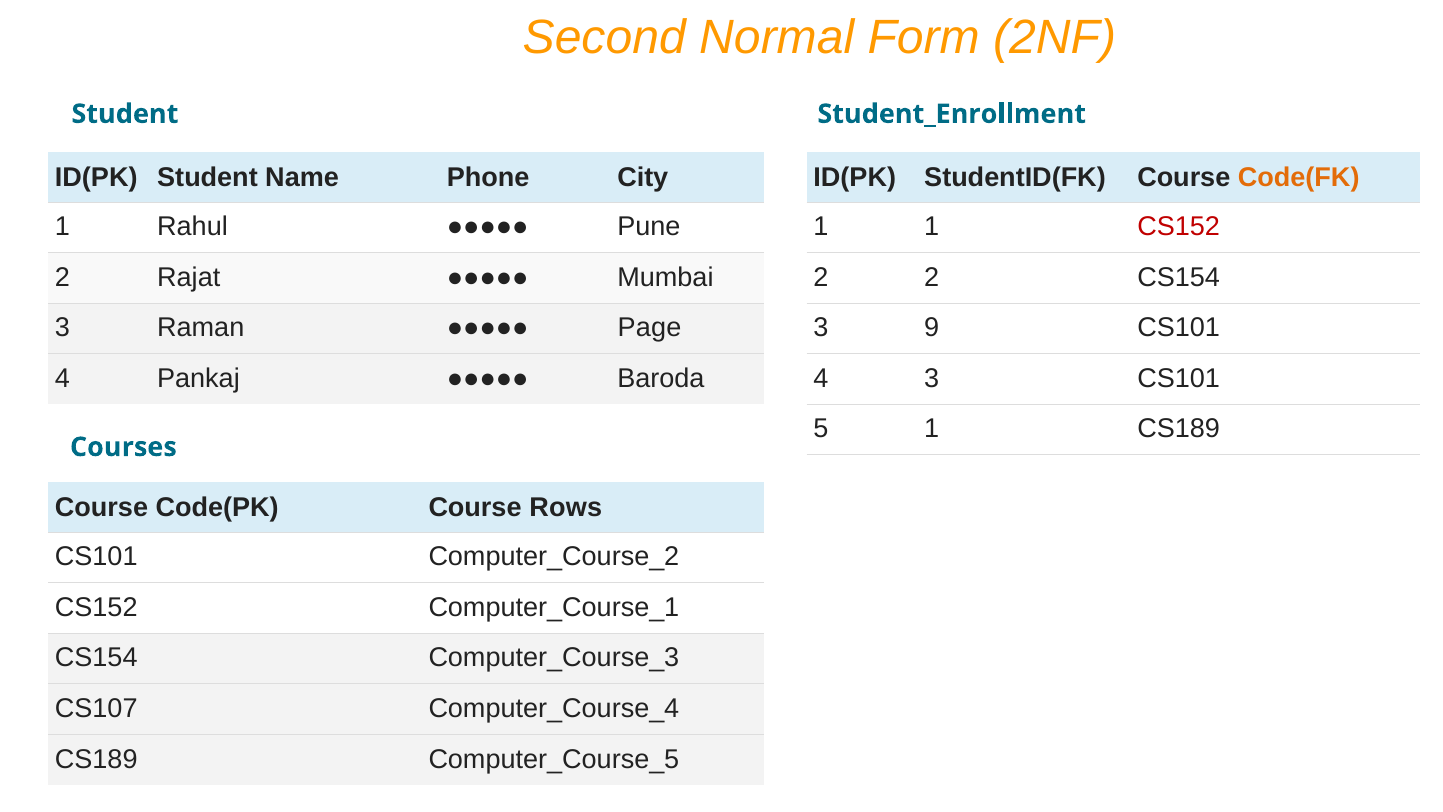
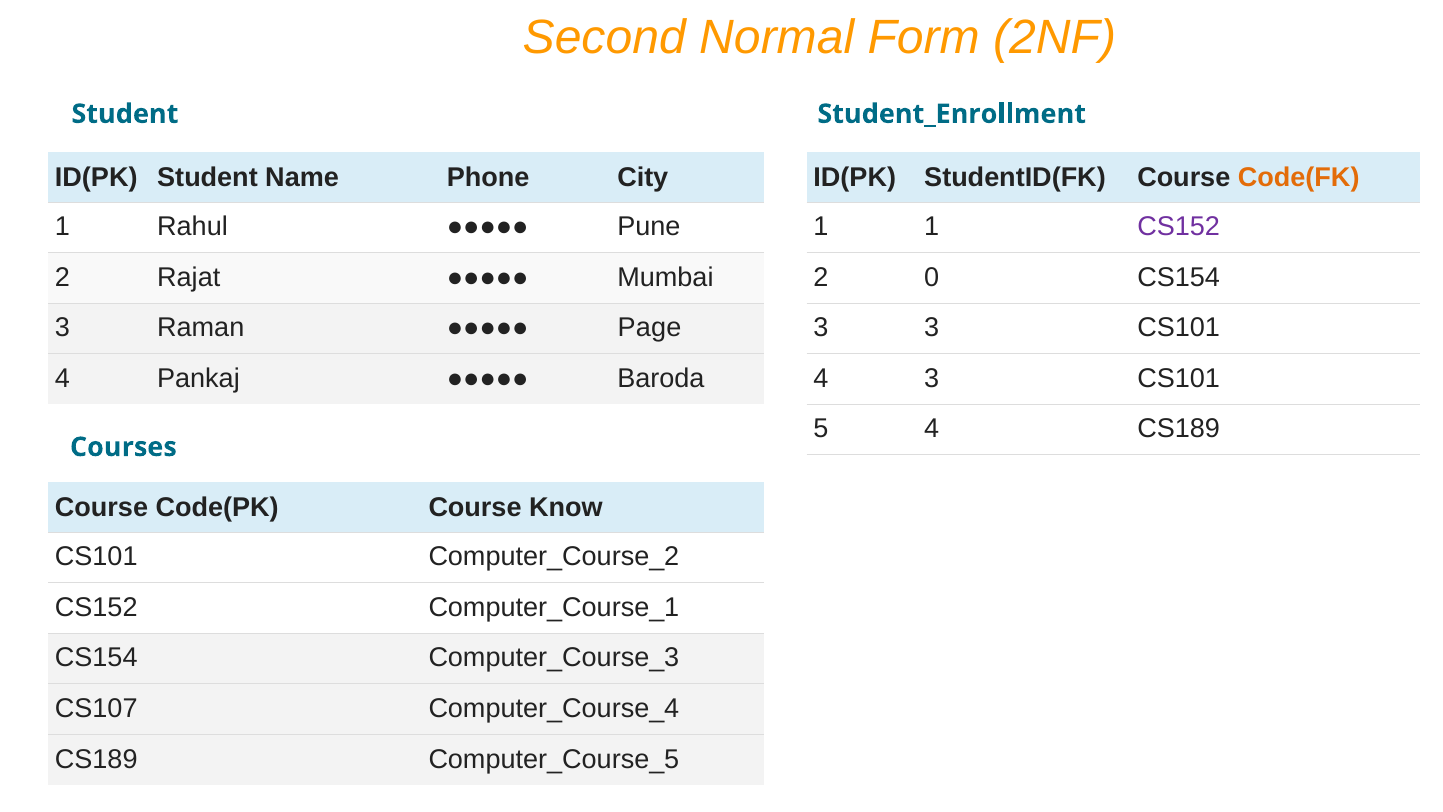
CS152 at (1179, 227) colour: red -> purple
2 2: 2 -> 0
3 9: 9 -> 3
5 1: 1 -> 4
Rows: Rows -> Know
